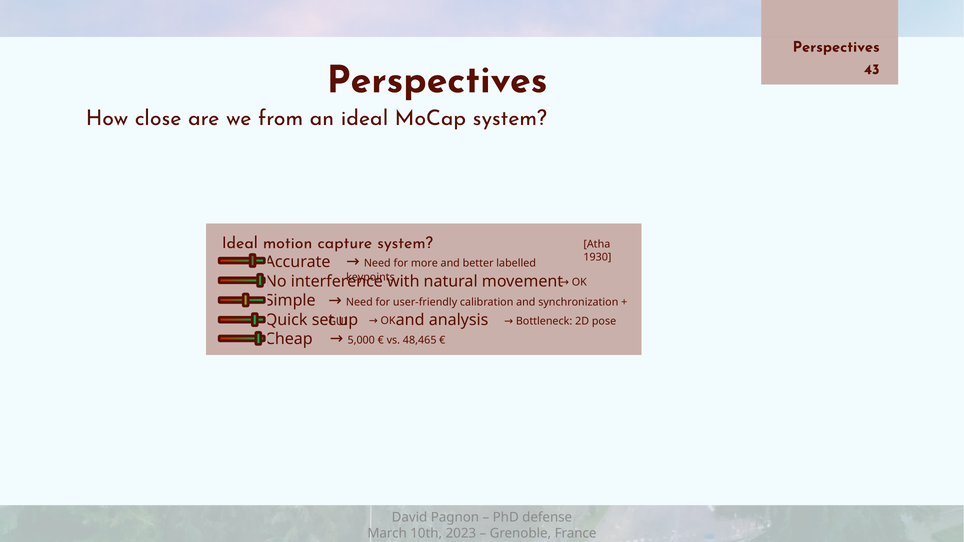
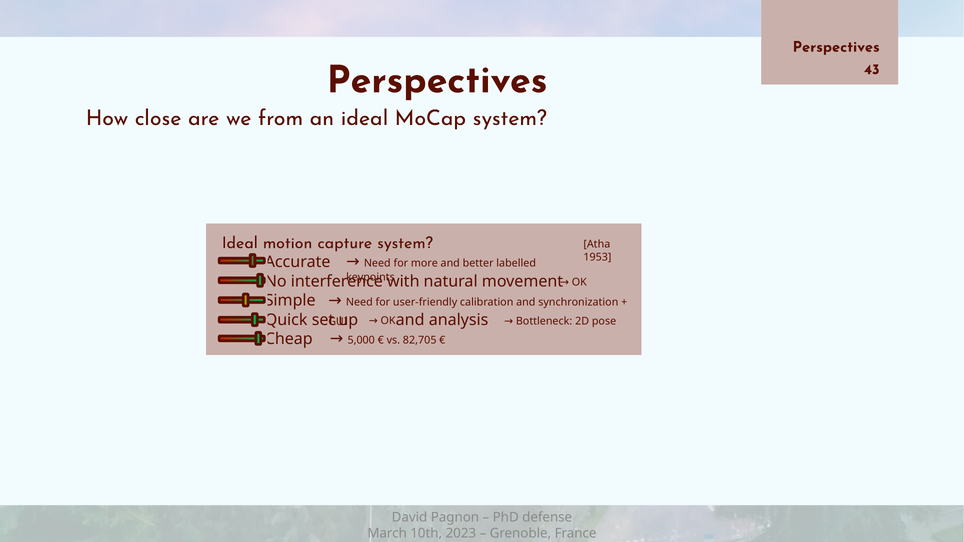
1930: 1930 -> 1953
48,465: 48,465 -> 82,705
